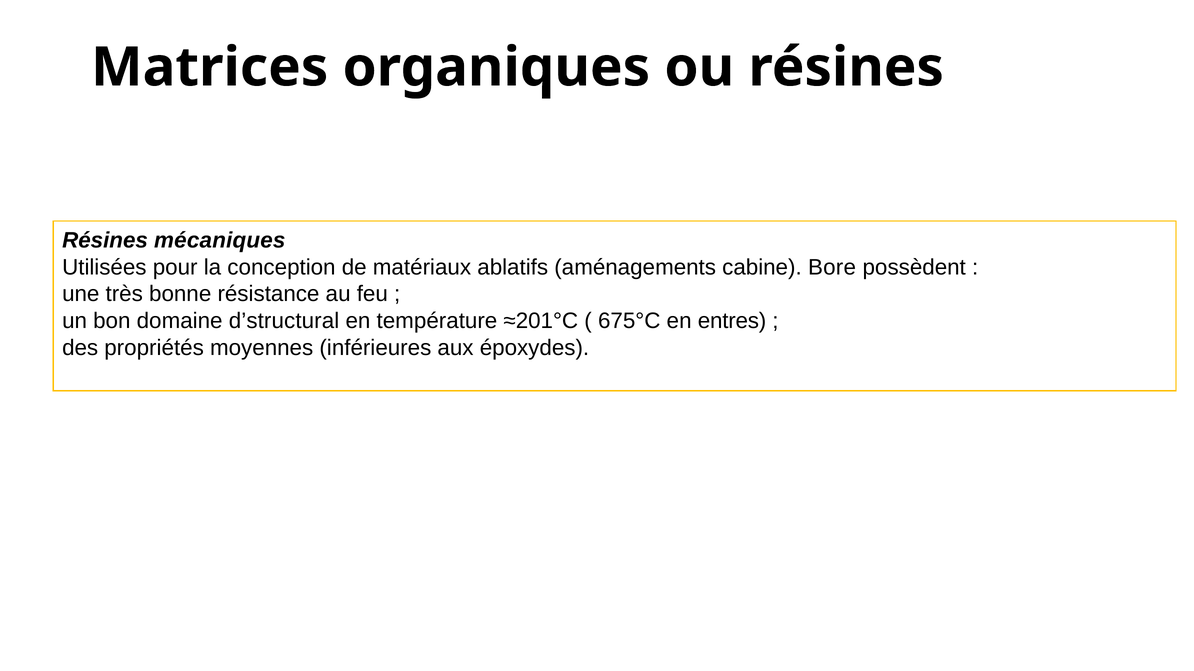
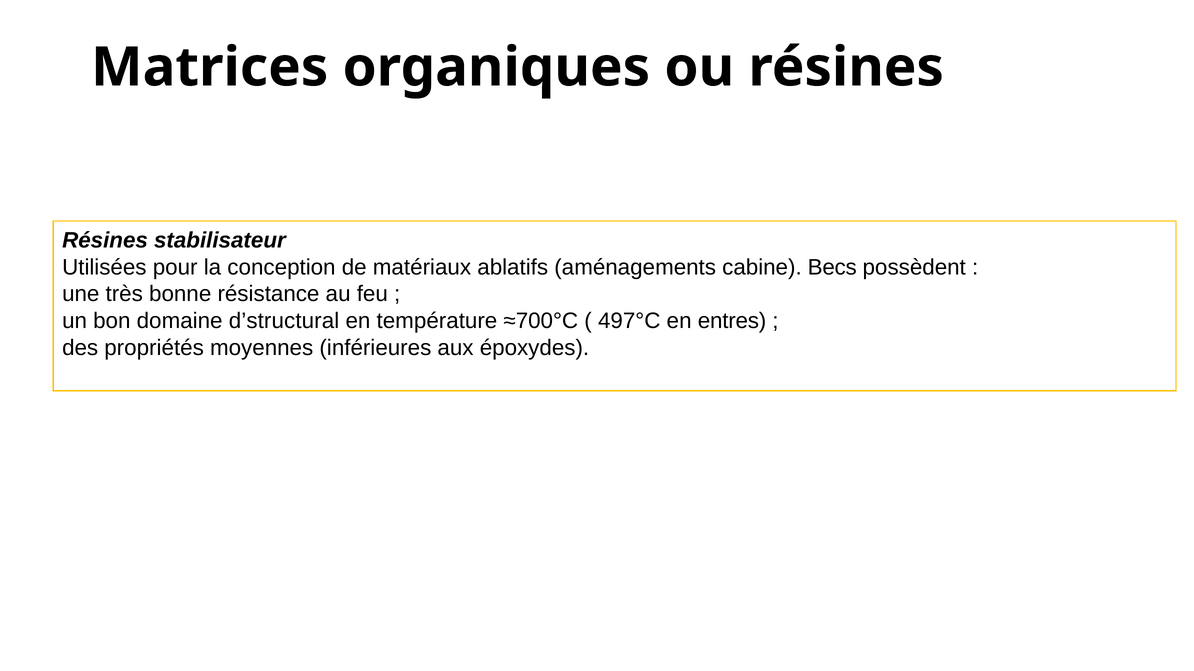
mécaniques: mécaniques -> stabilisateur
Bore: Bore -> Becs
≈201°C: ≈201°C -> ≈700°C
675°C: 675°C -> 497°C
